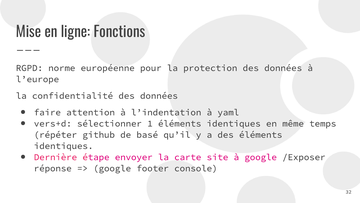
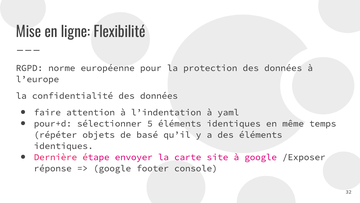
Fonctions: Fonctions -> Flexibilité
vers+d: vers+d -> pour+d
1: 1 -> 5
github: github -> objets
